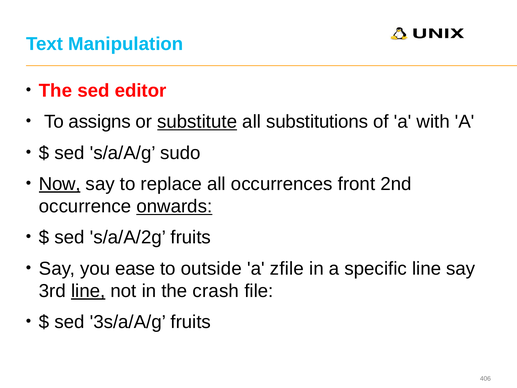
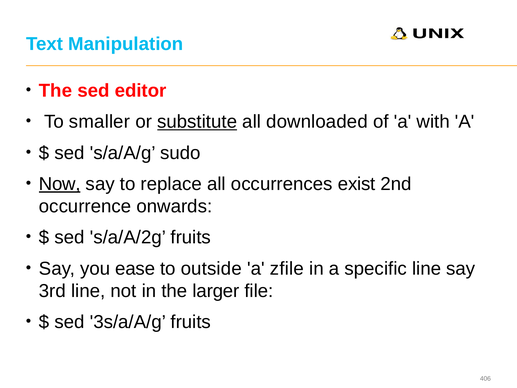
assigns: assigns -> smaller
substitutions: substitutions -> downloaded
front: front -> exist
onwards underline: present -> none
line at (88, 291) underline: present -> none
crash: crash -> larger
